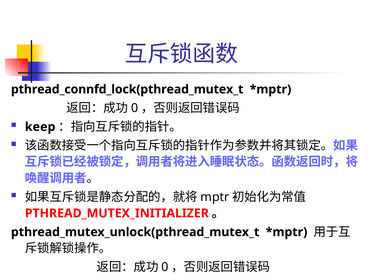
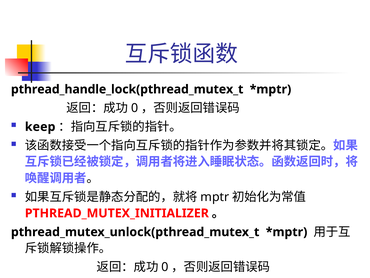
pthread_connfd_lock(pthread_mutex_t: pthread_connfd_lock(pthread_mutex_t -> pthread_handle_lock(pthread_mutex_t
